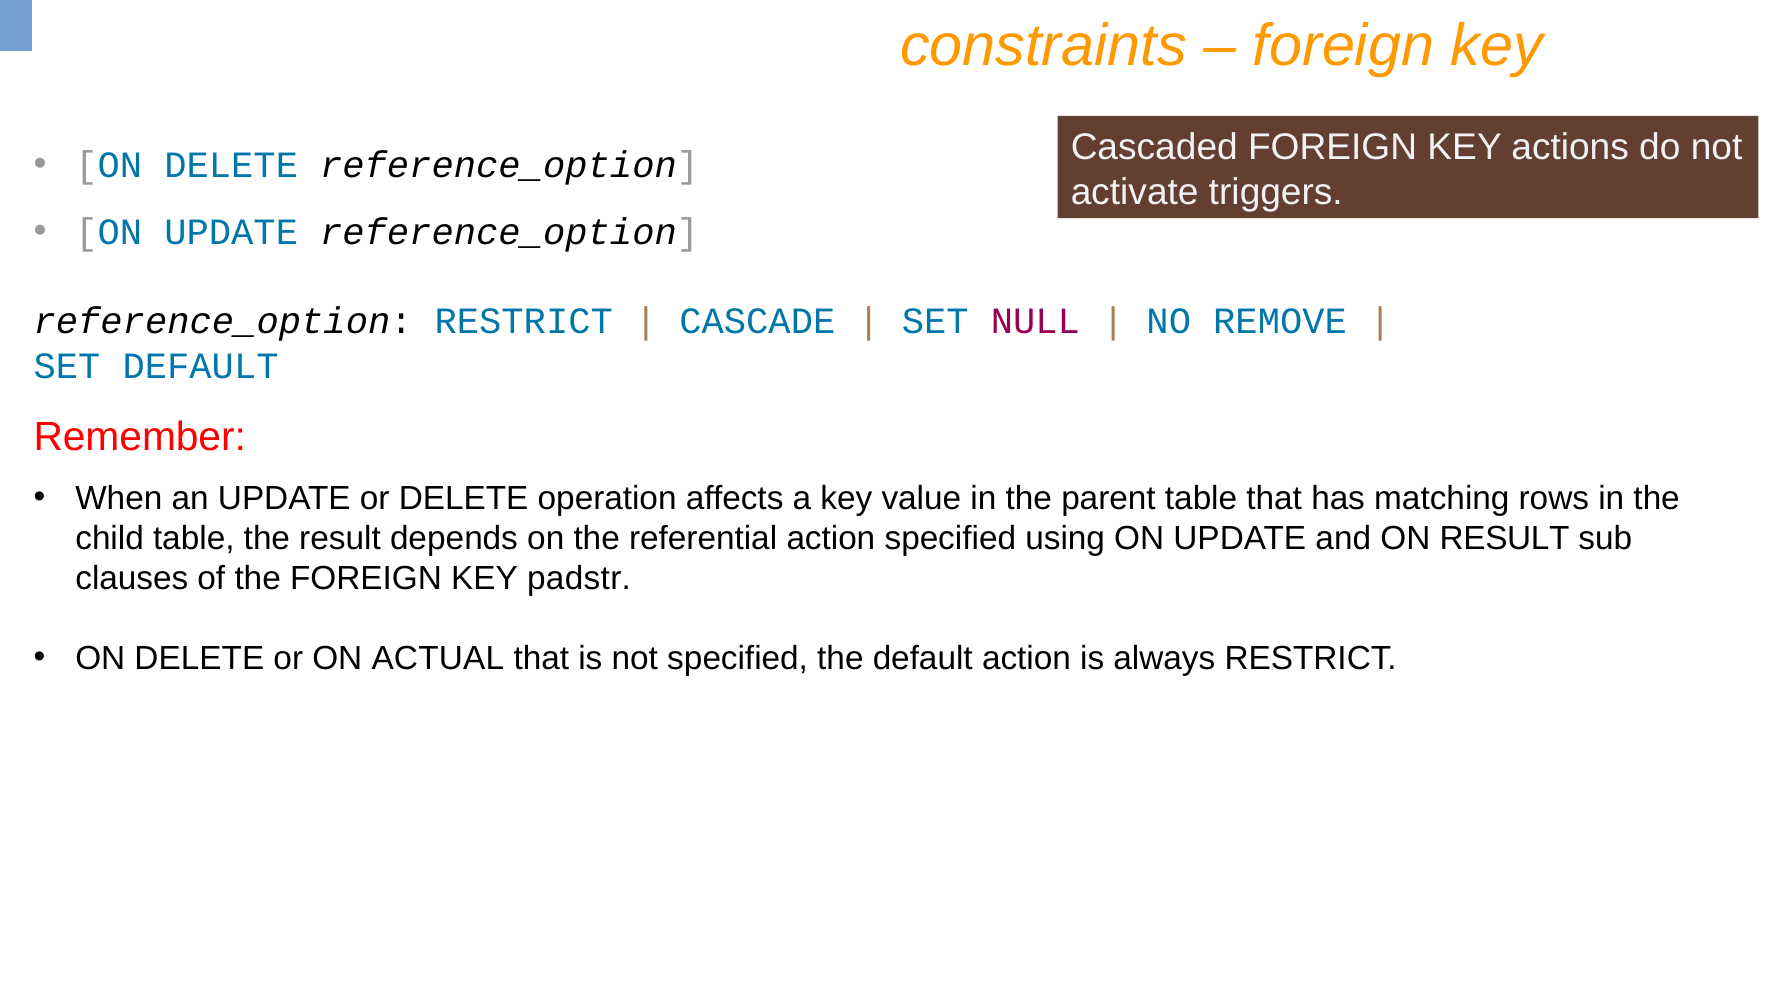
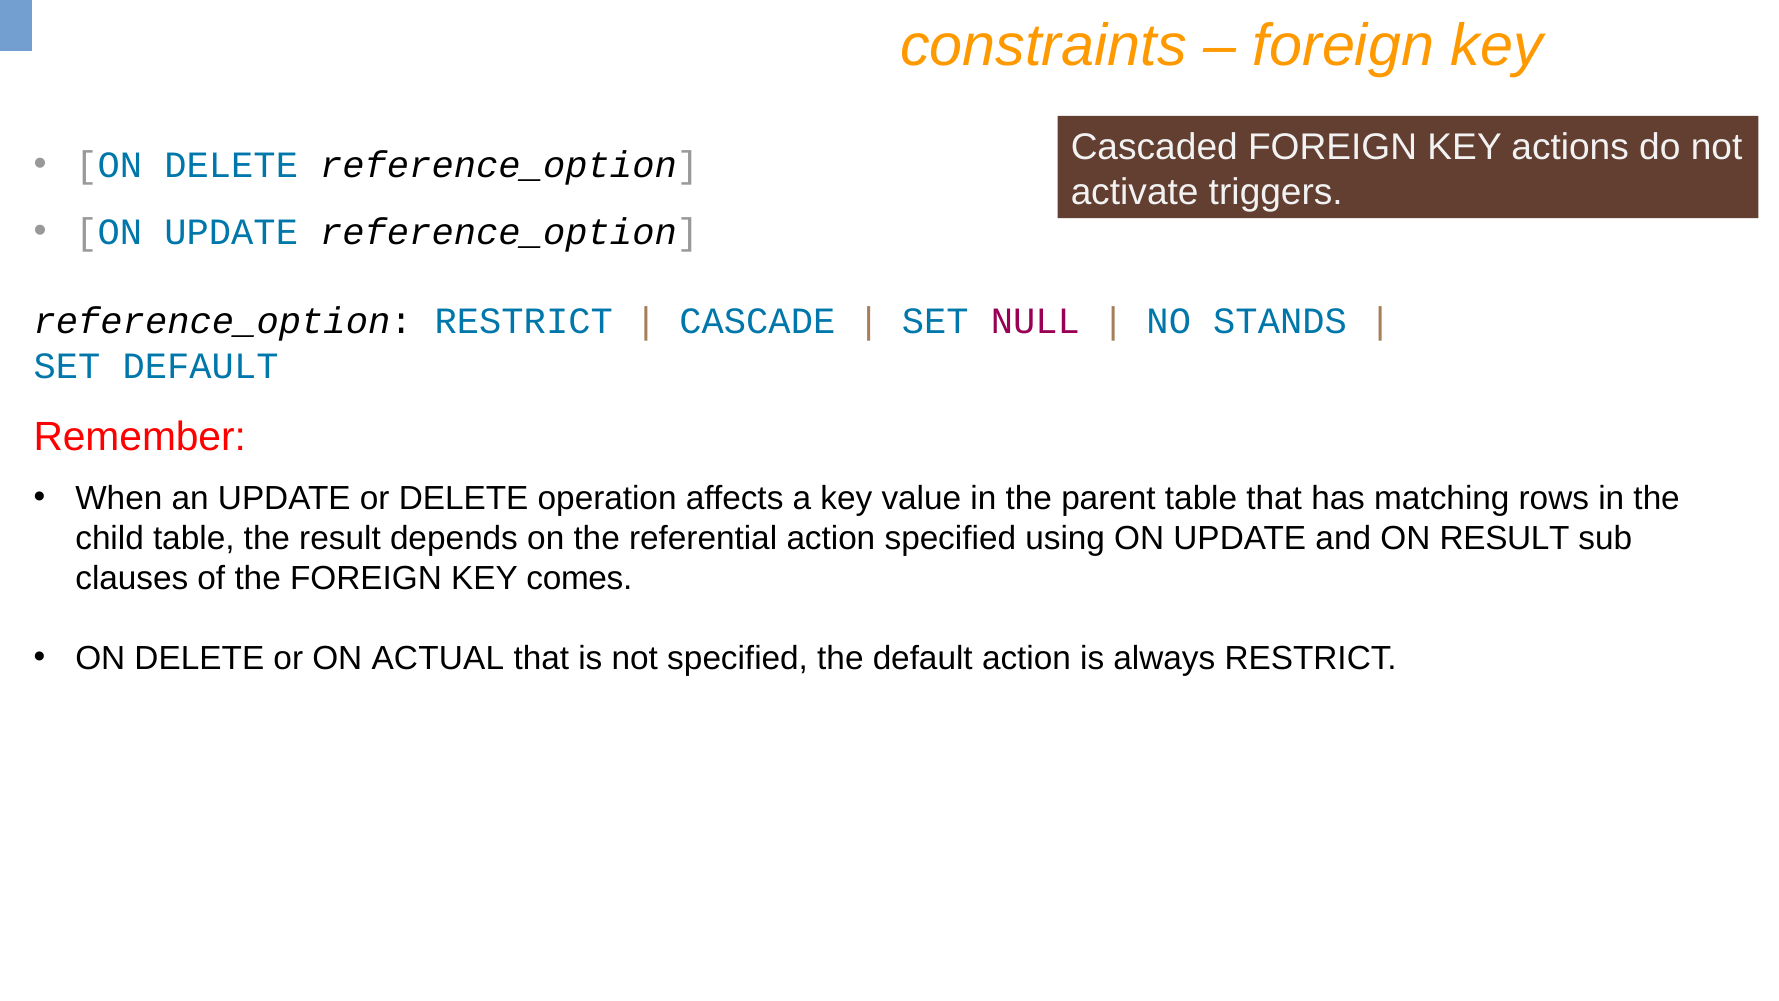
REMOVE: REMOVE -> STANDS
padstr: padstr -> comes
